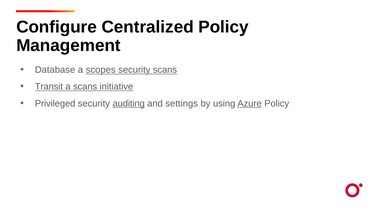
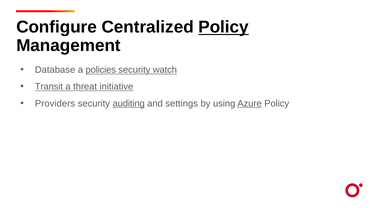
Policy at (224, 27) underline: none -> present
scopes: scopes -> policies
security scans: scans -> watch
a scans: scans -> threat
Privileged: Privileged -> Providers
